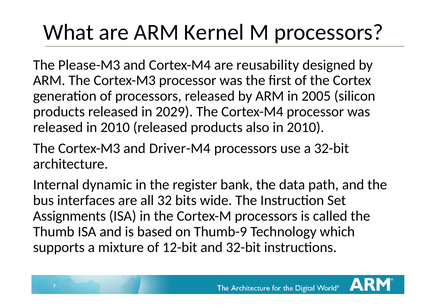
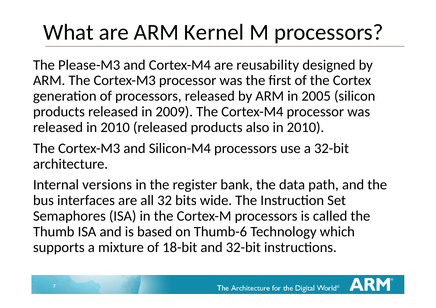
2029: 2029 -> 2009
Driver-M4: Driver-M4 -> Silicon-M4
dynamic: dynamic -> versions
Assignments: Assignments -> Semaphores
Thumb-9: Thumb-9 -> Thumb-6
12-bit: 12-bit -> 18-bit
